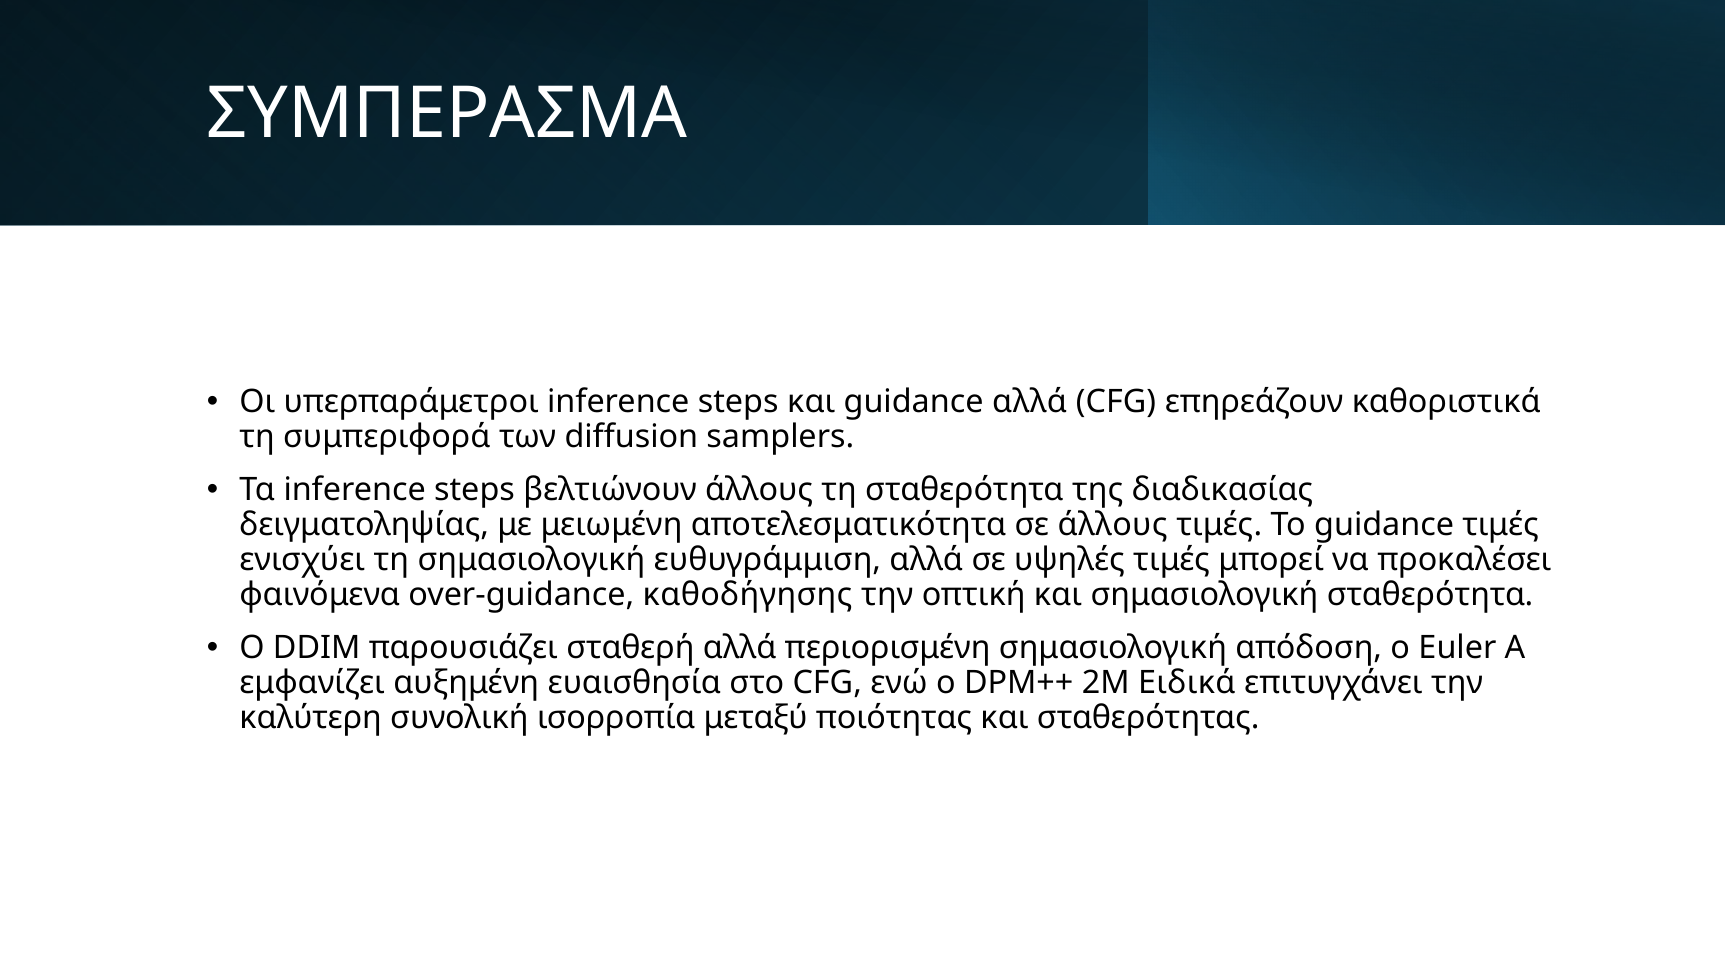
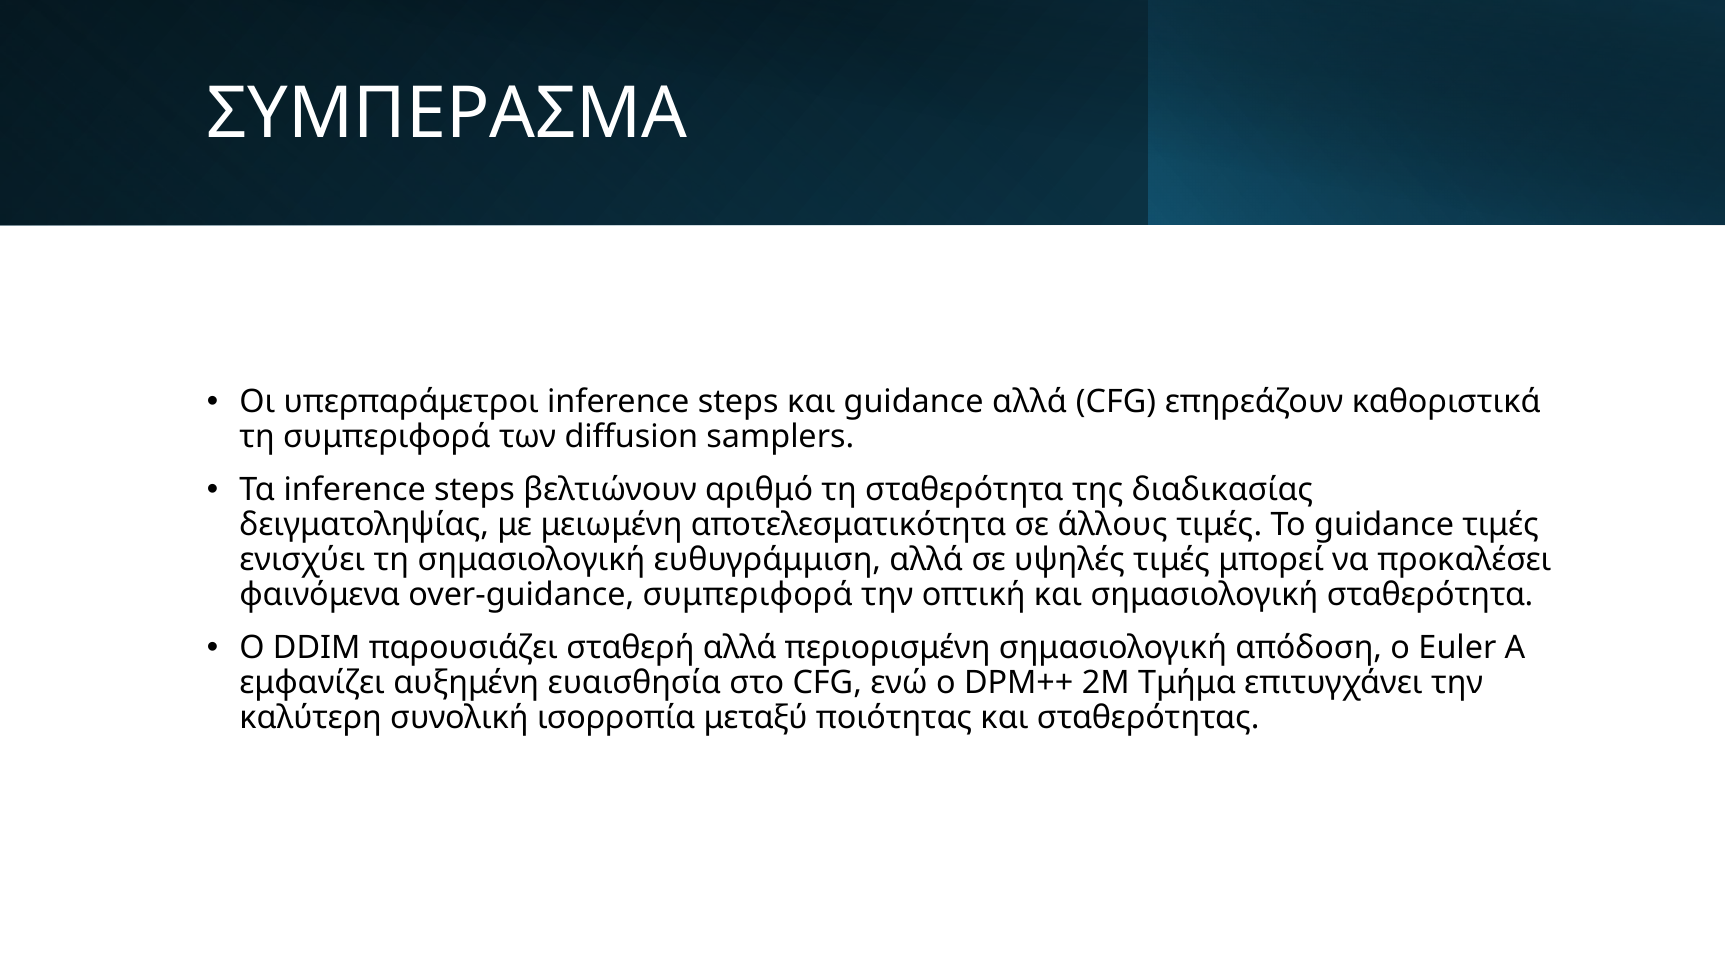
βελτιώνουν άλλους: άλλους -> αριθμό
over-guidance καθοδήγησης: καθοδήγησης -> συμπεριφορά
Ειδικά: Ειδικά -> Τμήμα
